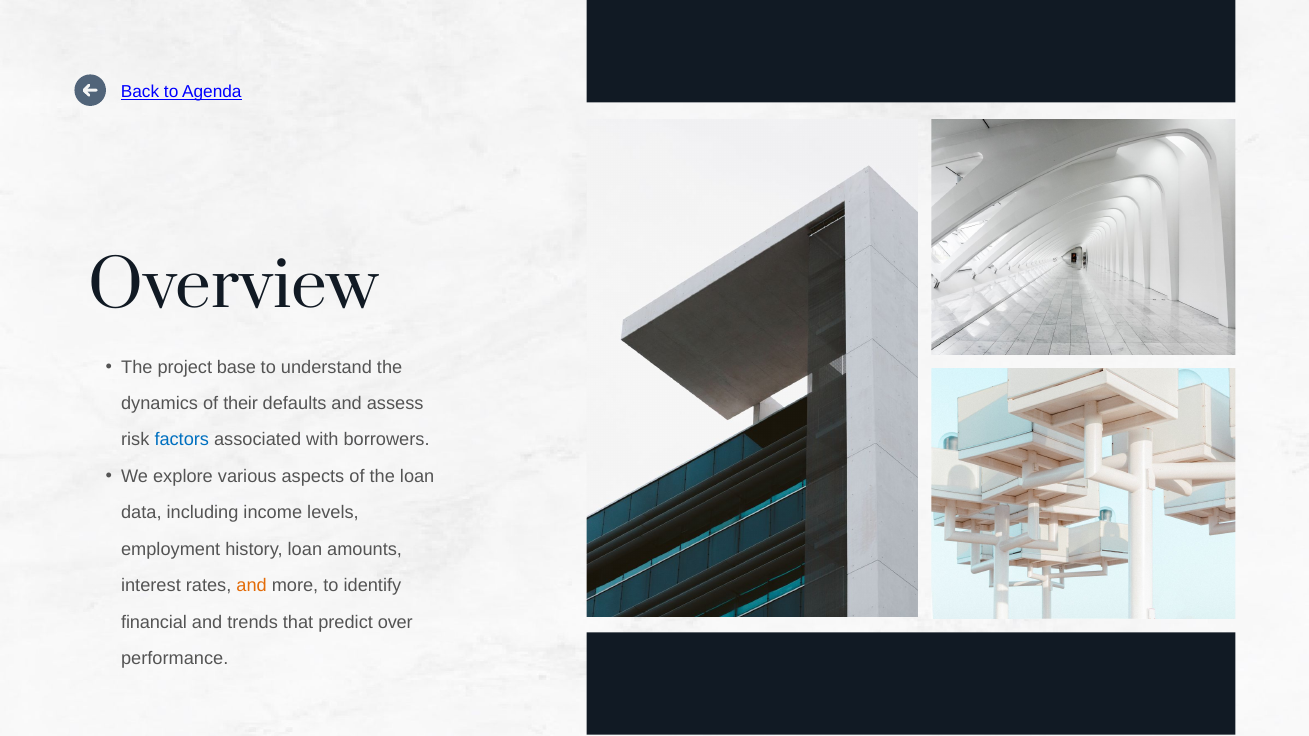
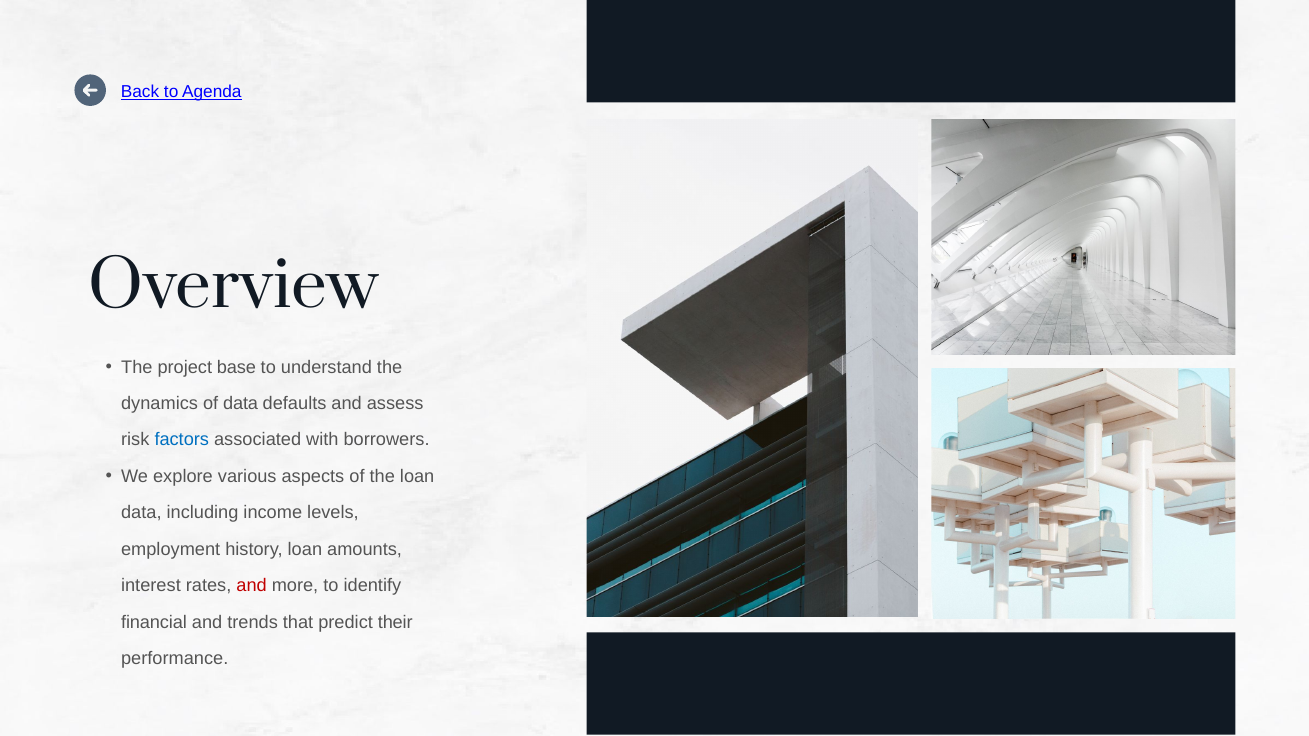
of their: their -> data
and at (252, 586) colour: orange -> red
over: over -> their
